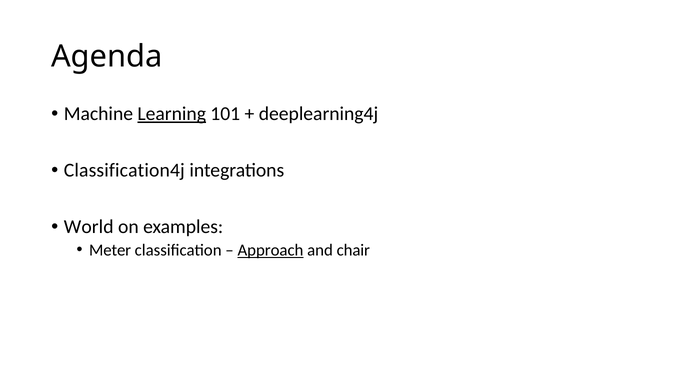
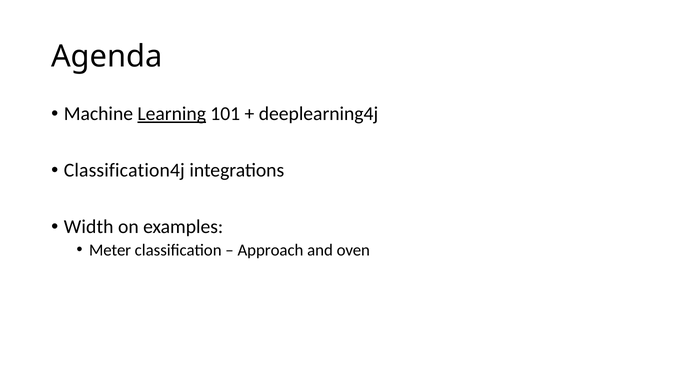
World: World -> Width
Approach underline: present -> none
chair: chair -> oven
